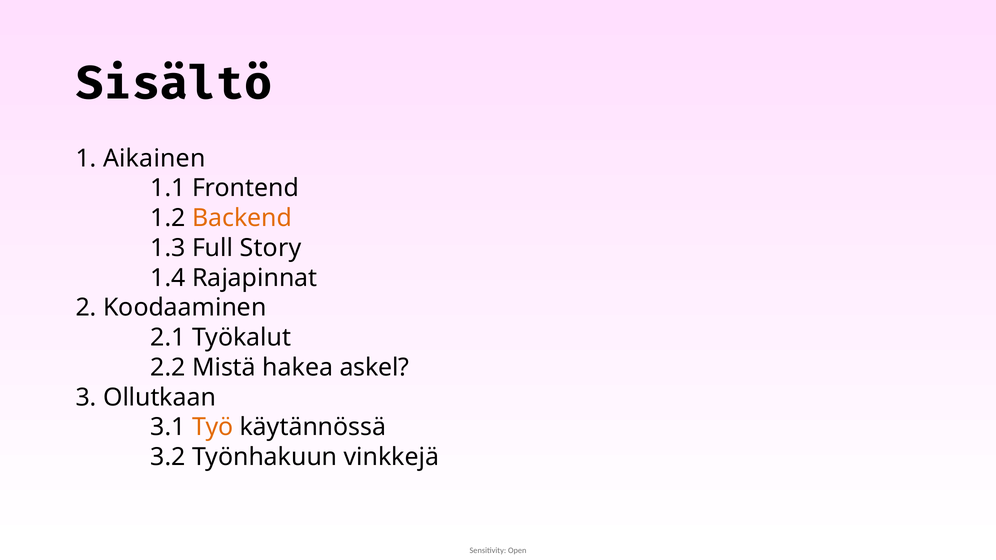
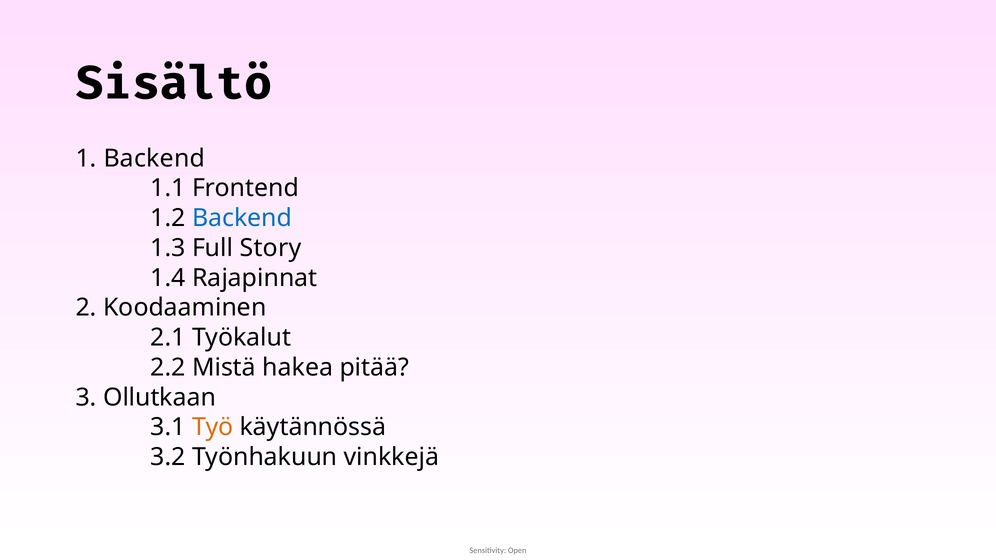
1 Aikainen: Aikainen -> Backend
Backend at (242, 218) colour: orange -> blue
askel: askel -> pitää
